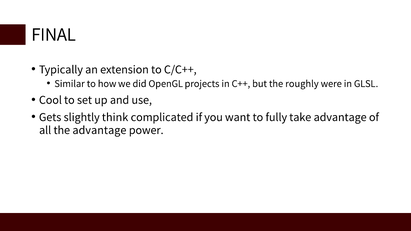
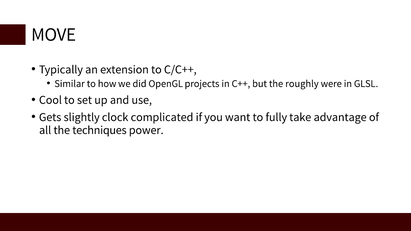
FINAL: FINAL -> MOVE
think: think -> clock
the advantage: advantage -> techniques
